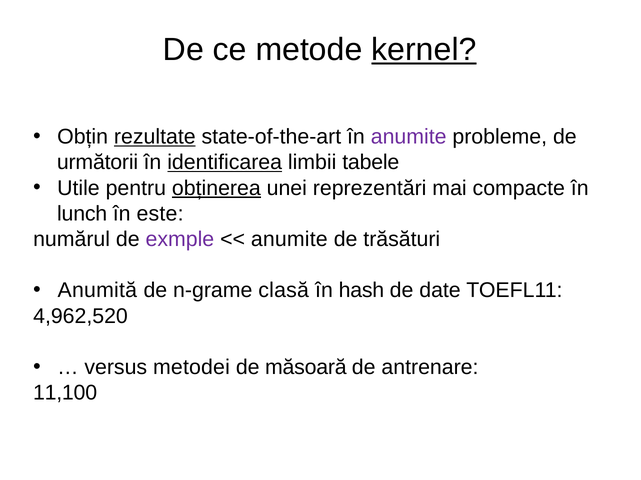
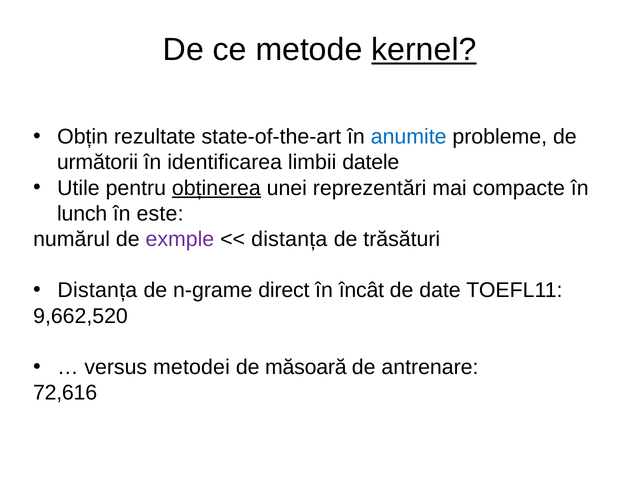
rezultate underline: present -> none
anumite at (409, 137) colour: purple -> blue
identificarea underline: present -> none
tabele: tabele -> datele
anumite at (289, 240): anumite -> distanța
Anumită at (97, 291): Anumită -> Distanța
clasă: clasă -> direct
hash: hash -> încât
4,962,520: 4,962,520 -> 9,662,520
11,100: 11,100 -> 72,616
